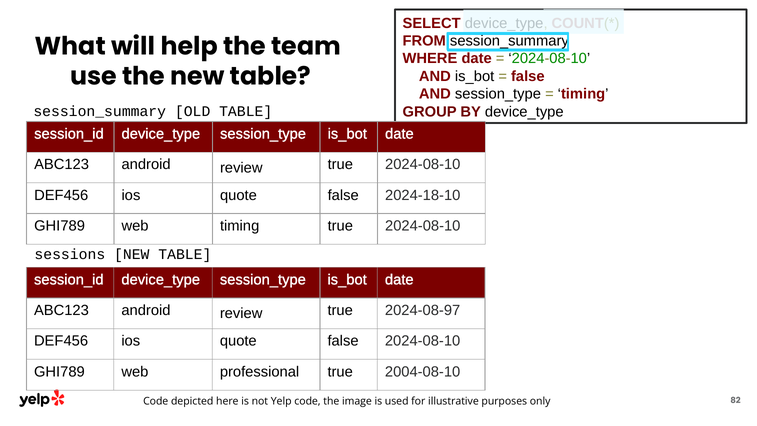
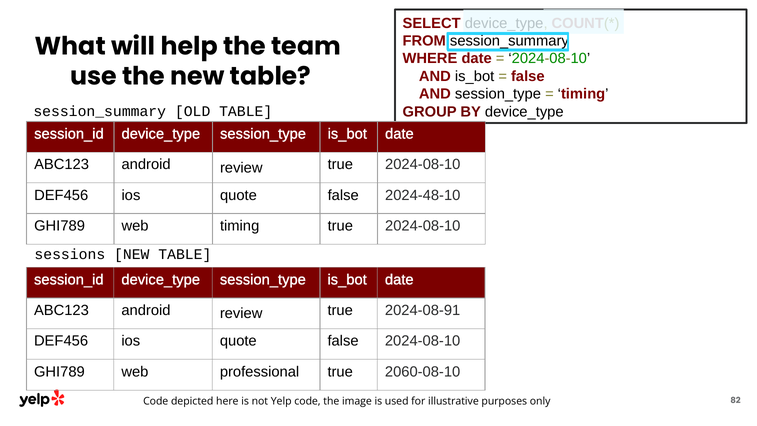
2024-18-10: 2024-18-10 -> 2024-48-10
2024-08-97: 2024-08-97 -> 2024-08-91
2004-08-10: 2004-08-10 -> 2060-08-10
